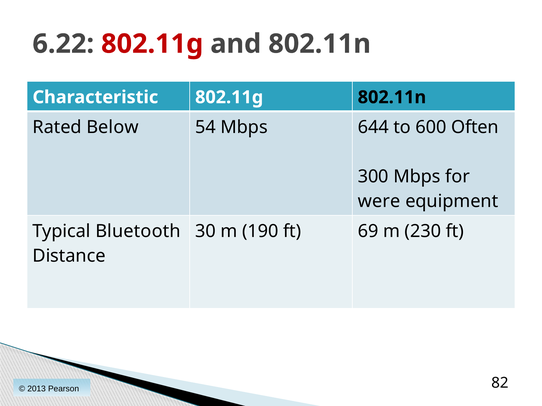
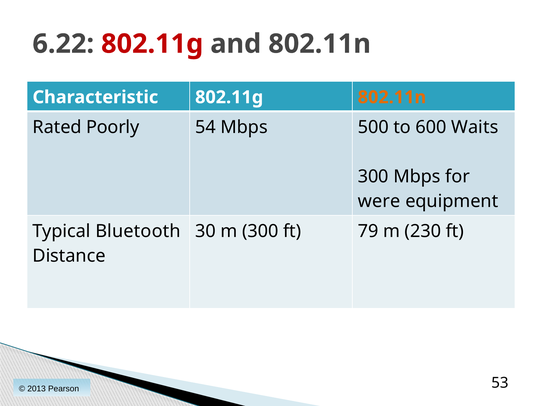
802.11n at (392, 97) colour: black -> orange
Below: Below -> Poorly
644: 644 -> 500
Often: Often -> Waits
m 190: 190 -> 300
69: 69 -> 79
82: 82 -> 53
